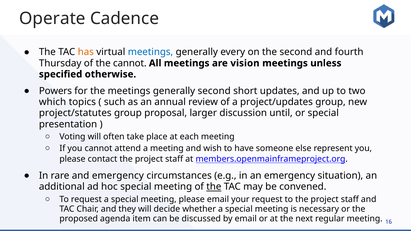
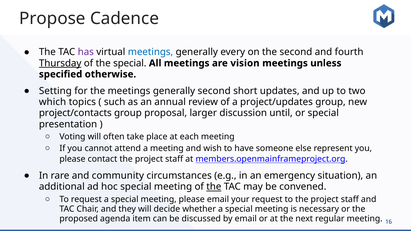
Operate: Operate -> Propose
has colour: orange -> purple
Thursday underline: none -> present
the cannot: cannot -> special
Powers: Powers -> Setting
project/statutes: project/statutes -> project/contacts
and emergency: emergency -> community
